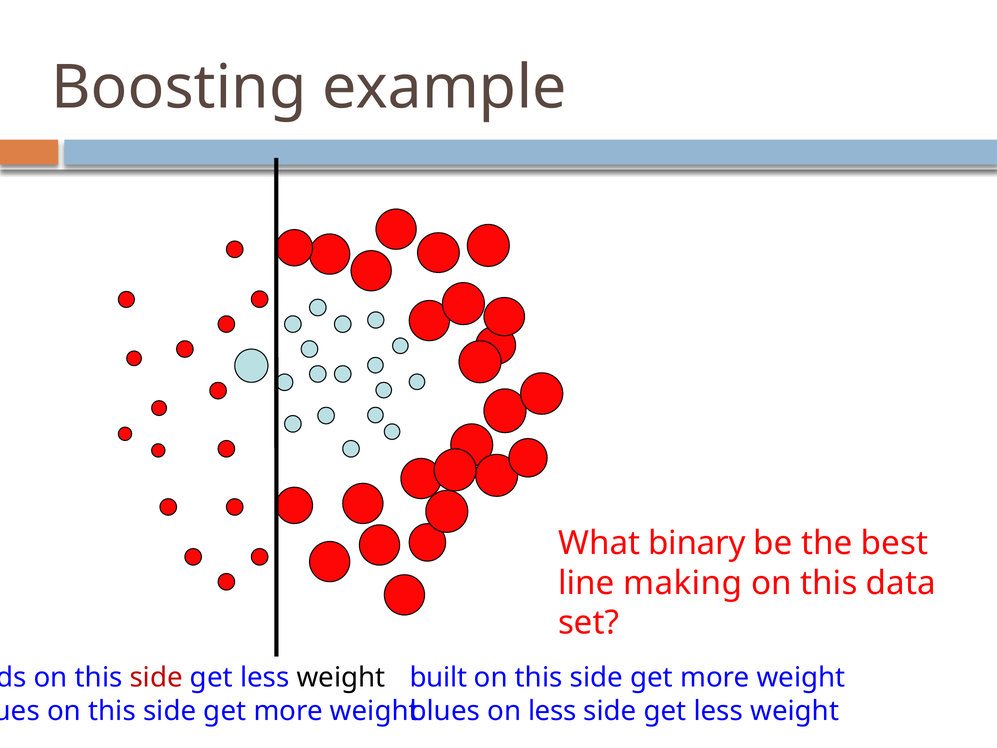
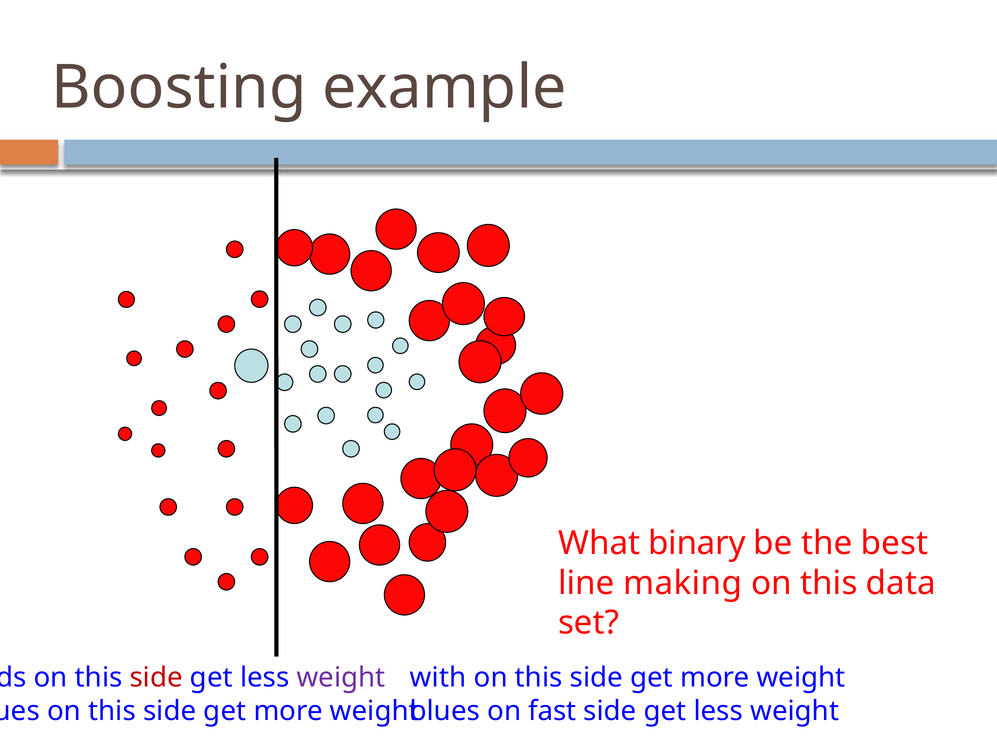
weight at (341, 677) colour: black -> purple
built: built -> with
on less: less -> fast
